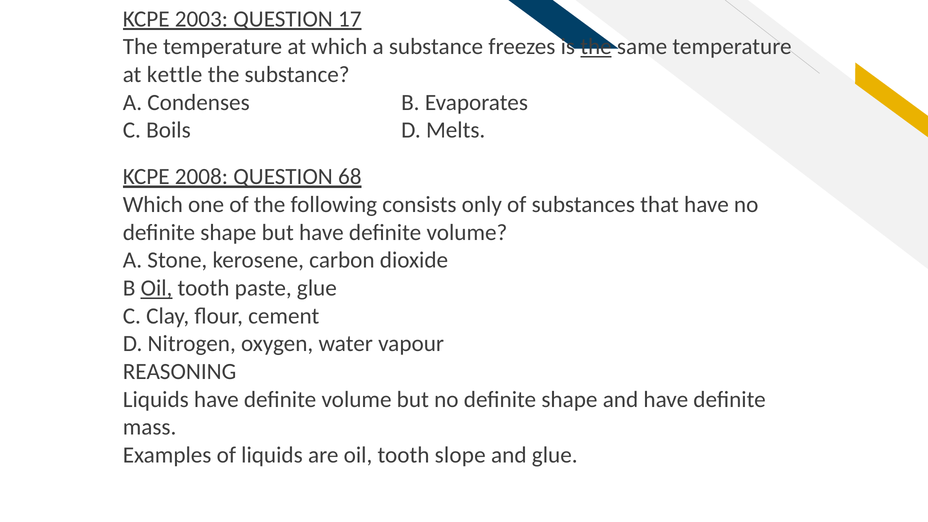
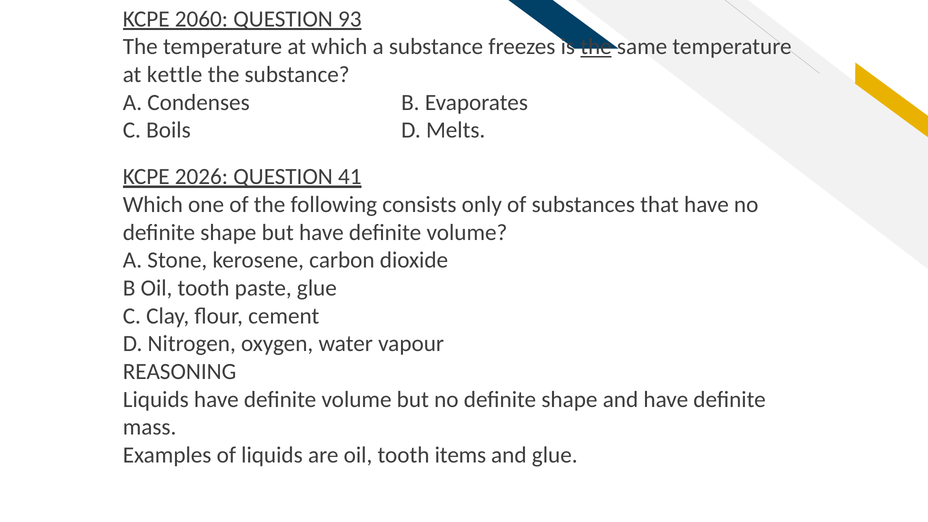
2003: 2003 -> 2060
17: 17 -> 93
2008: 2008 -> 2026
68: 68 -> 41
Oil at (157, 288) underline: present -> none
slope: slope -> items
